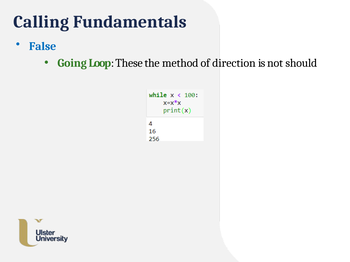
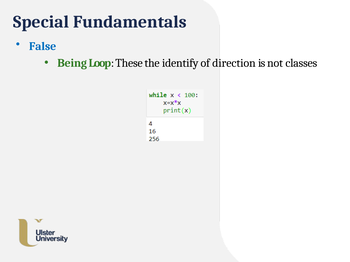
Calling: Calling -> Special
Going: Going -> Being
method: method -> identify
should: should -> classes
